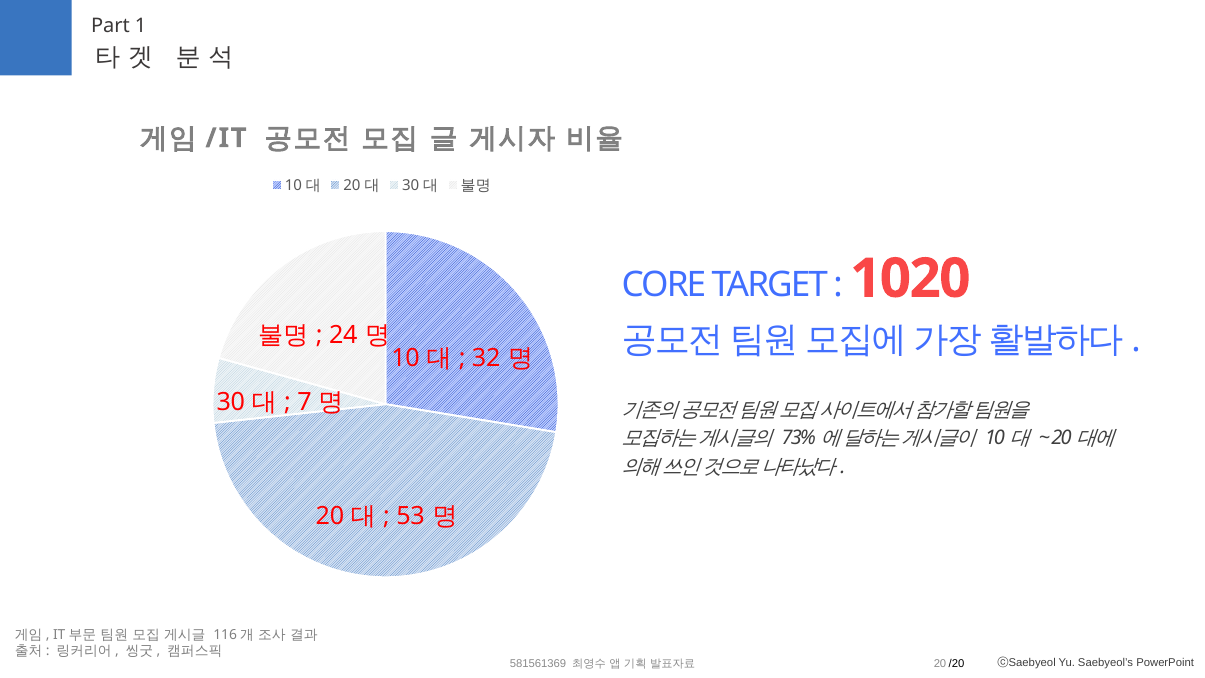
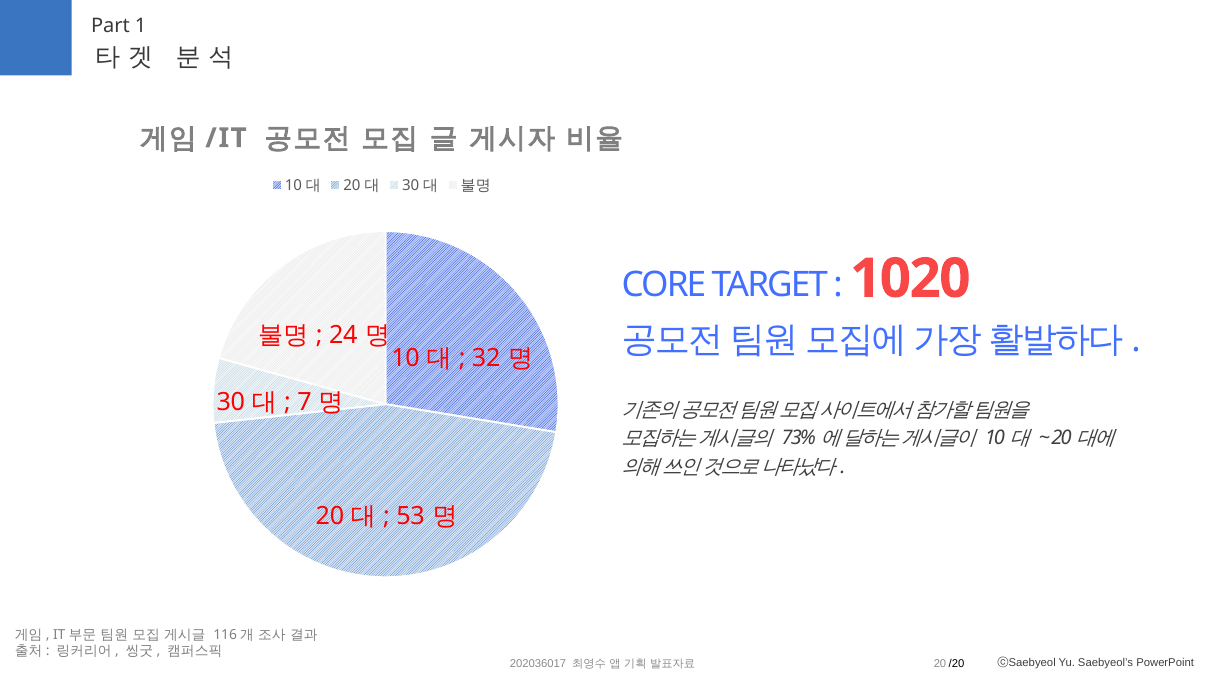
581561369: 581561369 -> 202036017
